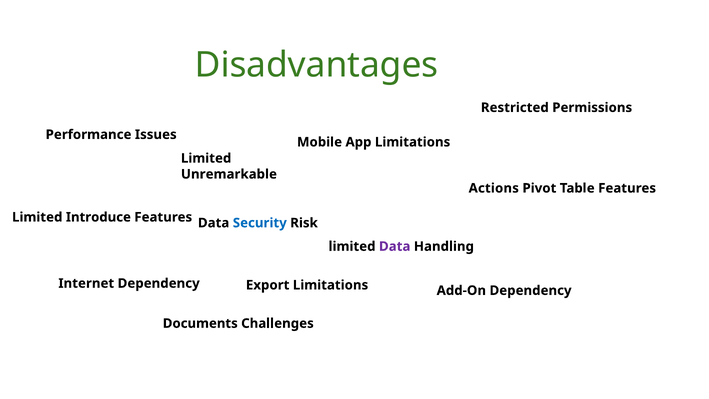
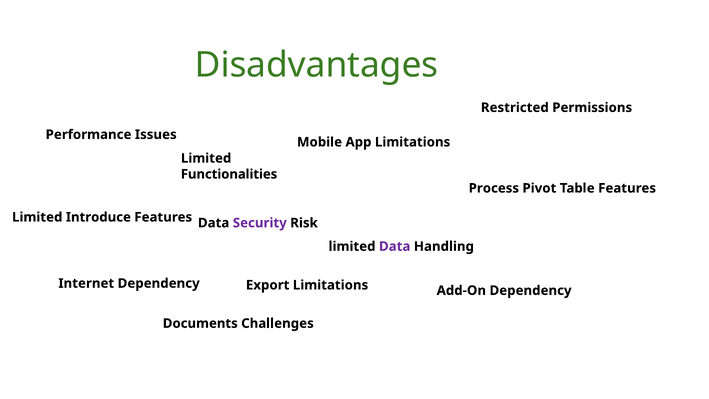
Unremarkable: Unremarkable -> Functionalities
Actions: Actions -> Process
Security colour: blue -> purple
